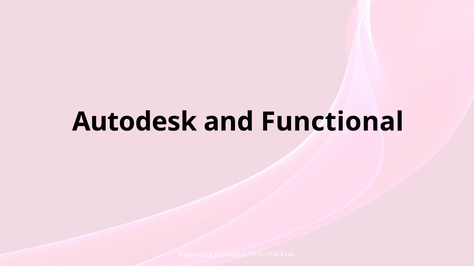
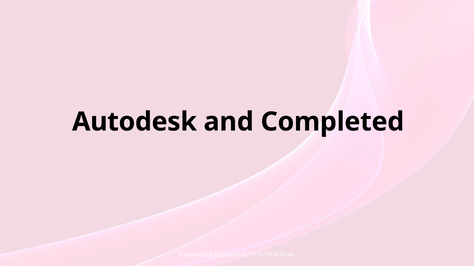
Functional: Functional -> Completed
